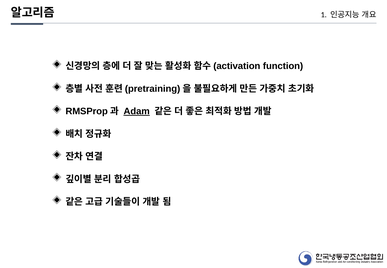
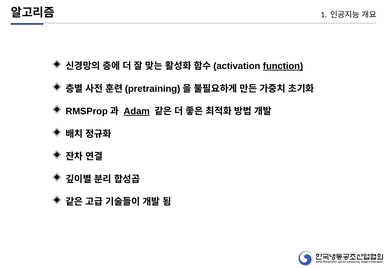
function underline: none -> present
